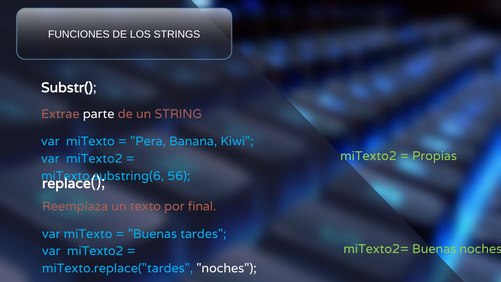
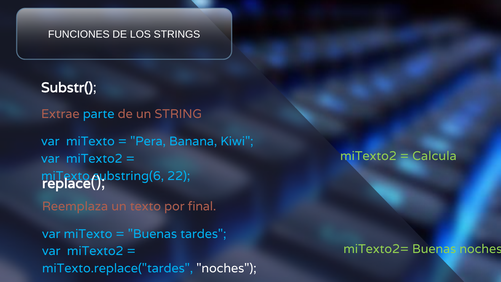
parte colour: white -> light blue
Propias: Propias -> Calcula
56: 56 -> 22
